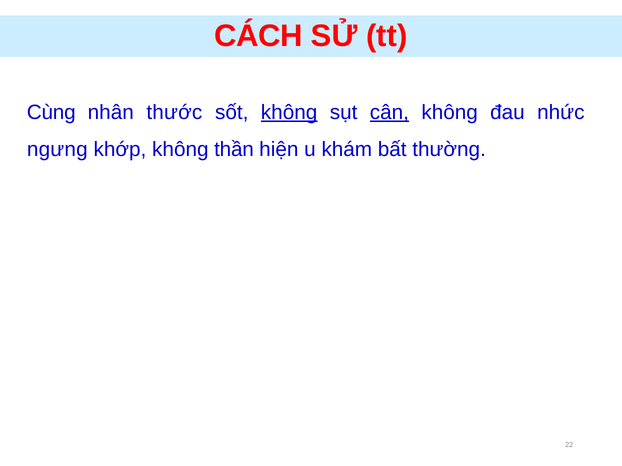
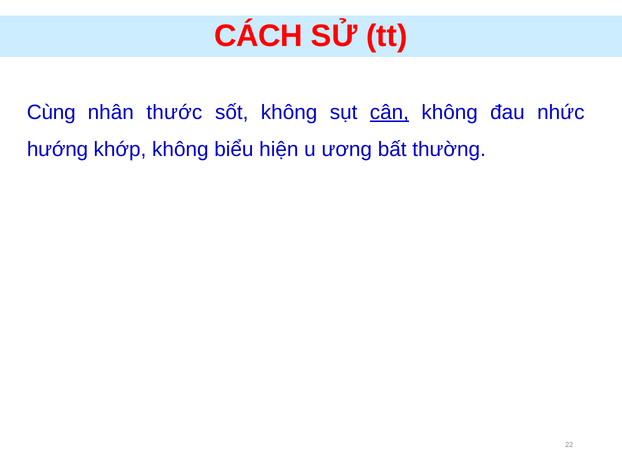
không at (289, 112) underline: present -> none
ngưng: ngưng -> hướng
thần: thần -> biểu
khám: khám -> ương
